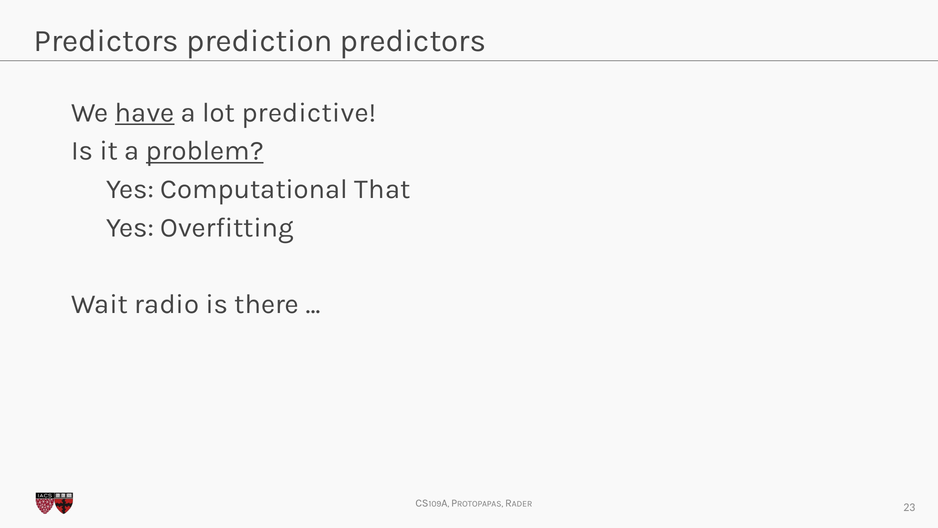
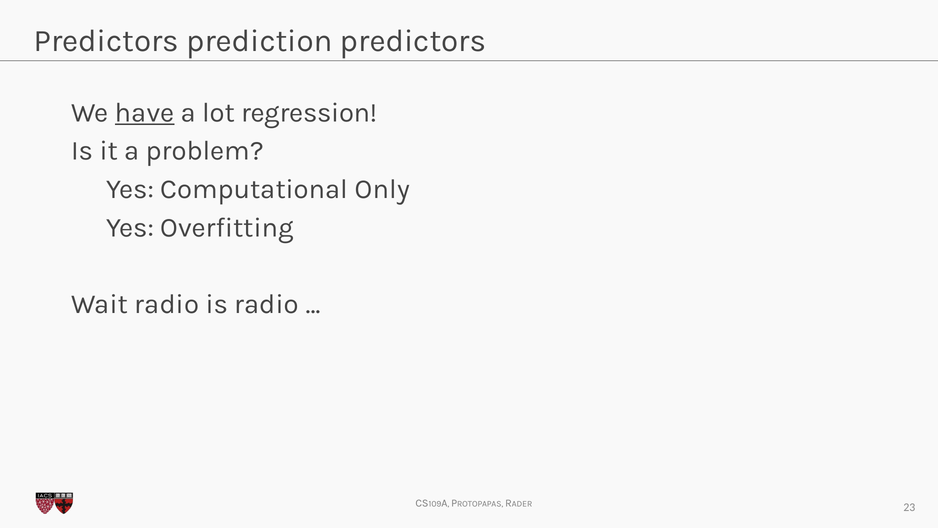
predictive: predictive -> regression
problem underline: present -> none
That: That -> Only
is there: there -> radio
